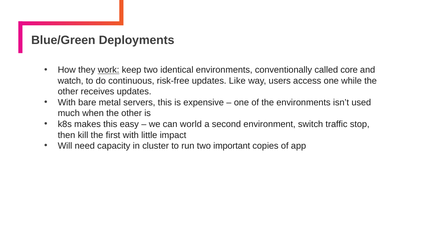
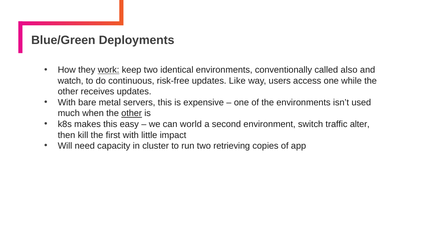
core: core -> also
other at (132, 113) underline: none -> present
stop: stop -> alter
important: important -> retrieving
